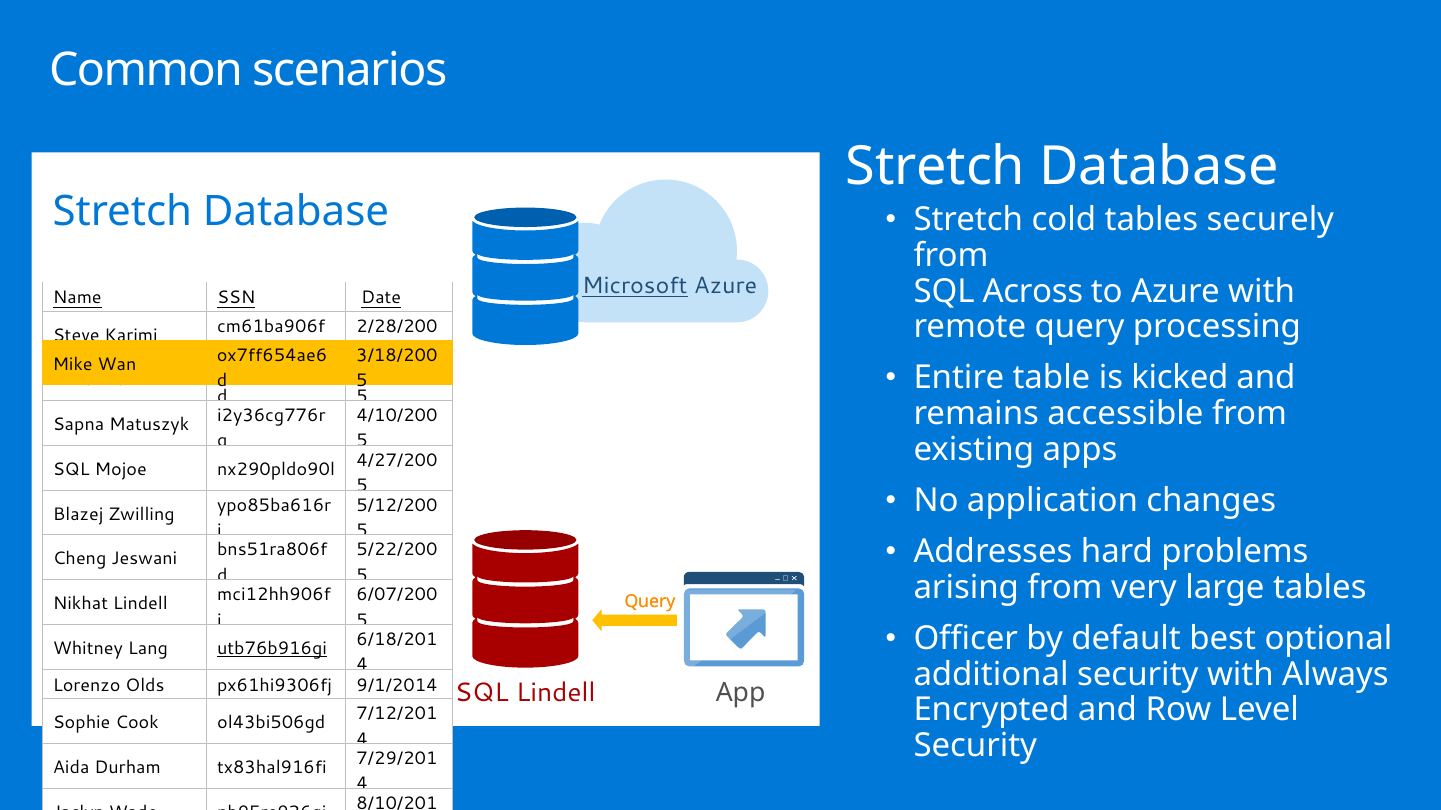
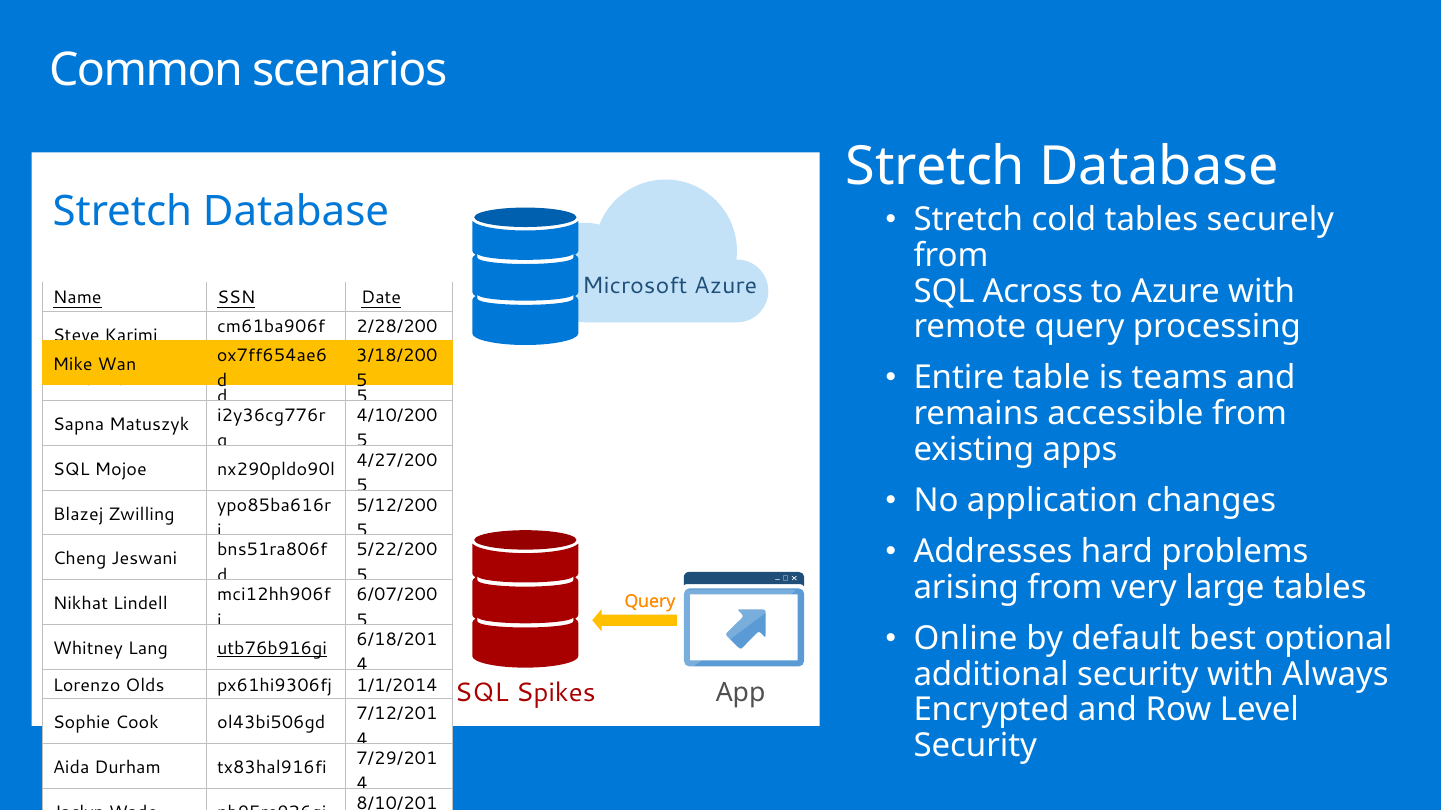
Microsoft underline: present -> none
kicked: kicked -> teams
Officer: Officer -> Online
9/1/2014: 9/1/2014 -> 1/1/2014
SQL Lindell: Lindell -> Spikes
